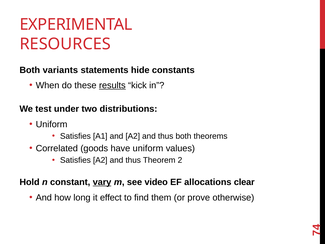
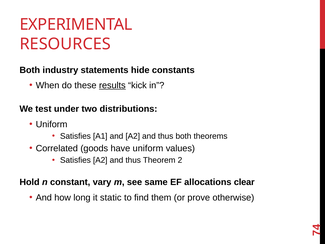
variants: variants -> industry
vary underline: present -> none
video: video -> same
effect: effect -> static
